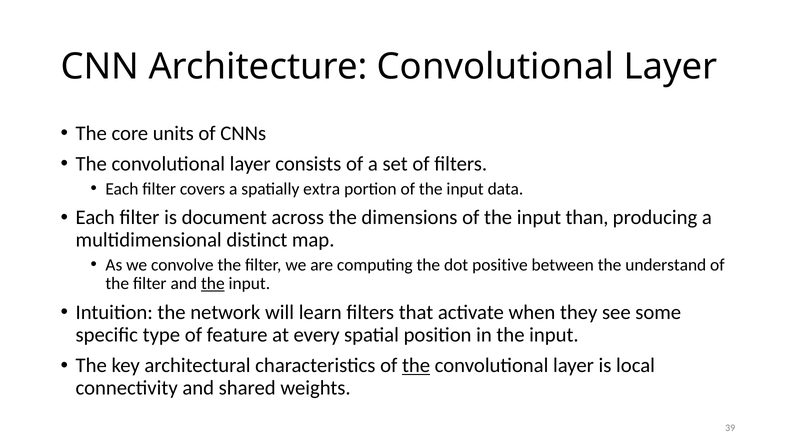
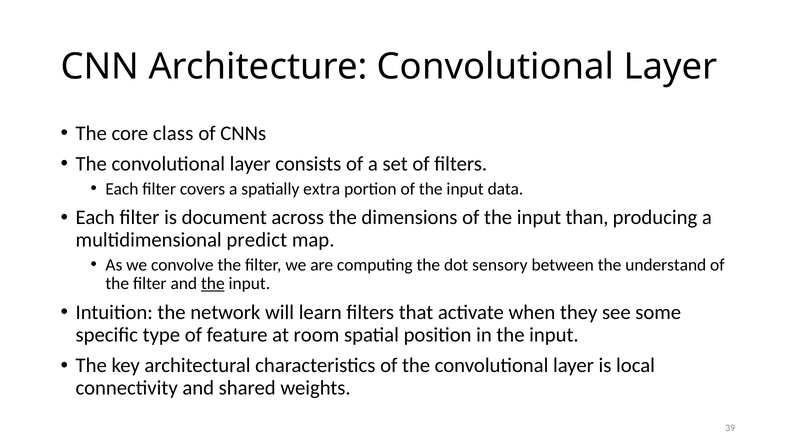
units: units -> class
distinct: distinct -> predict
positive: positive -> sensory
every: every -> room
the at (416, 365) underline: present -> none
